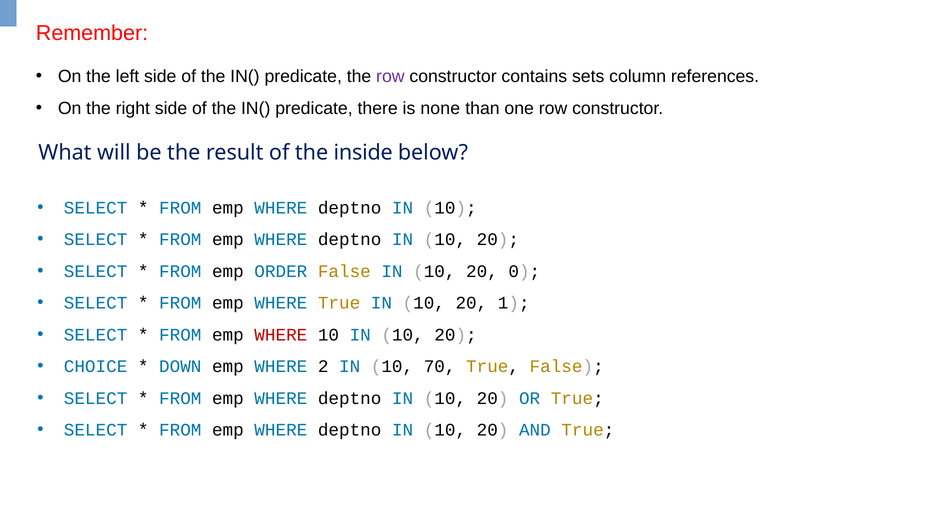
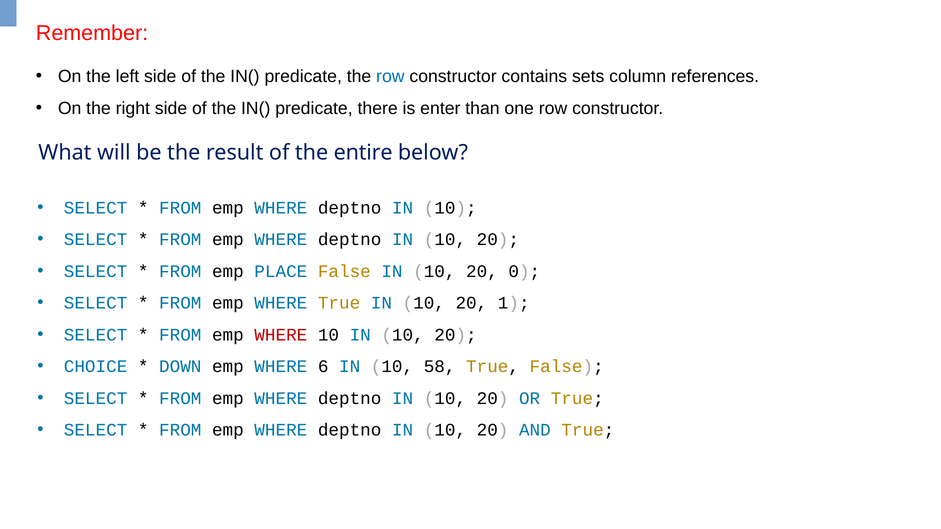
row at (390, 77) colour: purple -> blue
none: none -> enter
inside: inside -> entire
ORDER: ORDER -> PLACE
2: 2 -> 6
70: 70 -> 58
